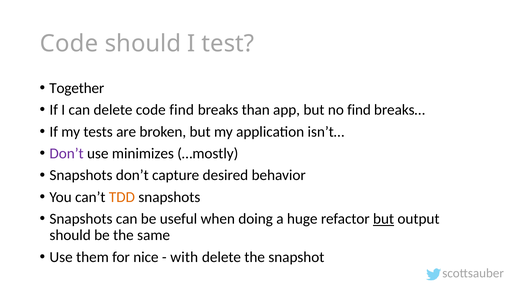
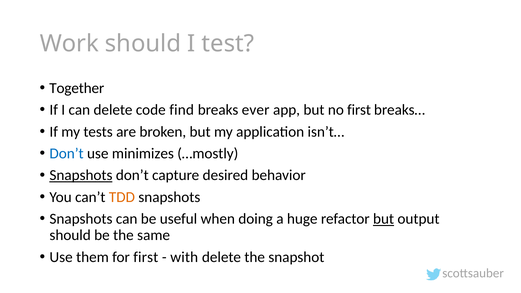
Code at (69, 44): Code -> Work
than: than -> ever
no find: find -> first
Don’t at (67, 153) colour: purple -> blue
Snapshots at (81, 175) underline: none -> present
for nice: nice -> first
